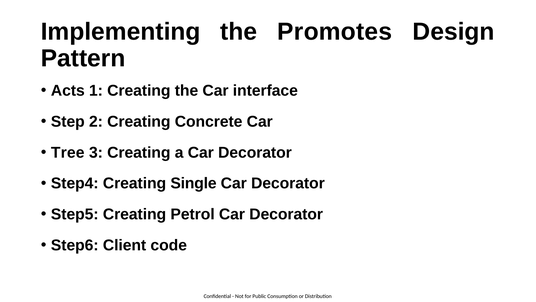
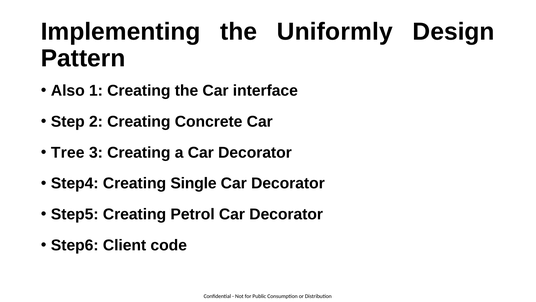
Promotes: Promotes -> Uniformly
Acts: Acts -> Also
